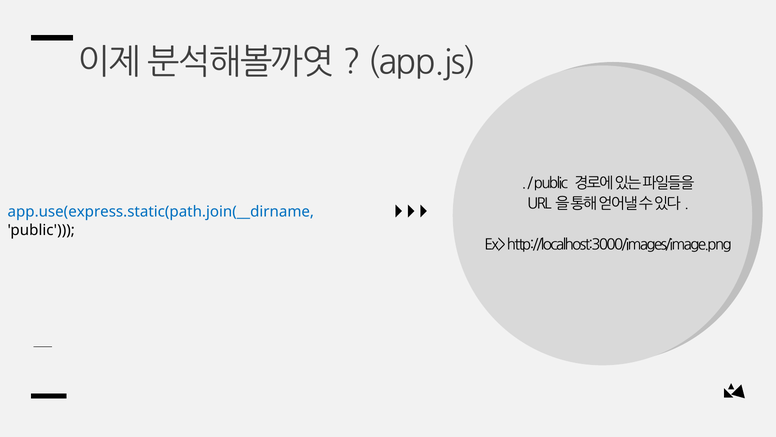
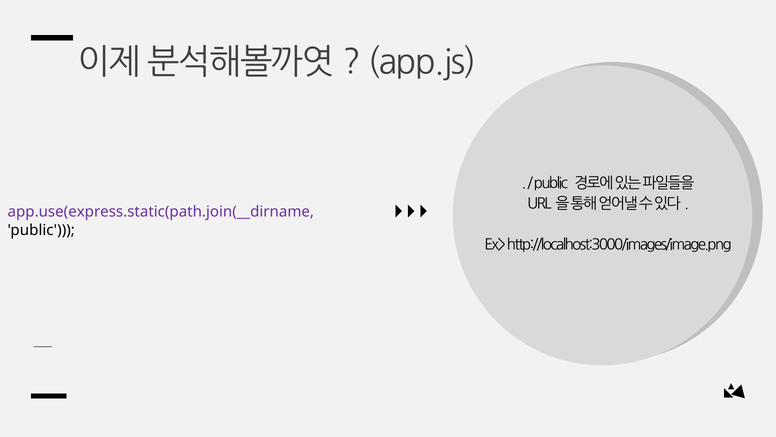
app.use(express.static(path.join(__dirname colour: blue -> purple
